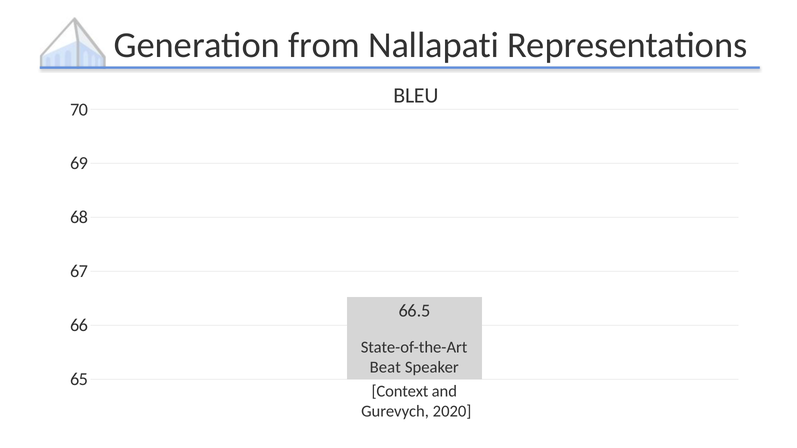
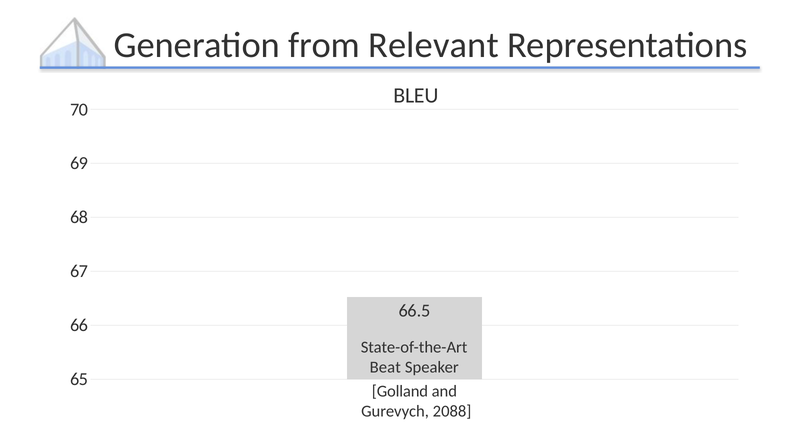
Nallapati: Nallapati -> Relevant
Context: Context -> Golland
2020: 2020 -> 2088
